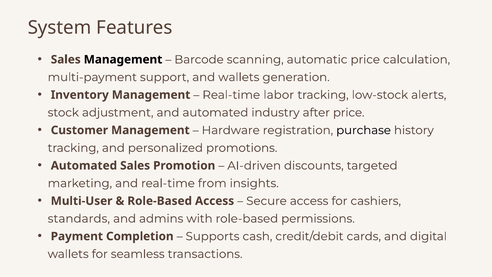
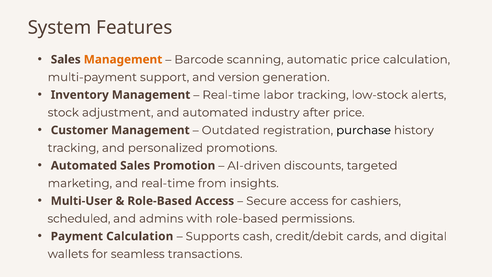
Management at (123, 59) colour: black -> orange
and wallets: wallets -> version
Hardware: Hardware -> Outdated
standards: standards -> scheduled
Payment Completion: Completion -> Calculation
